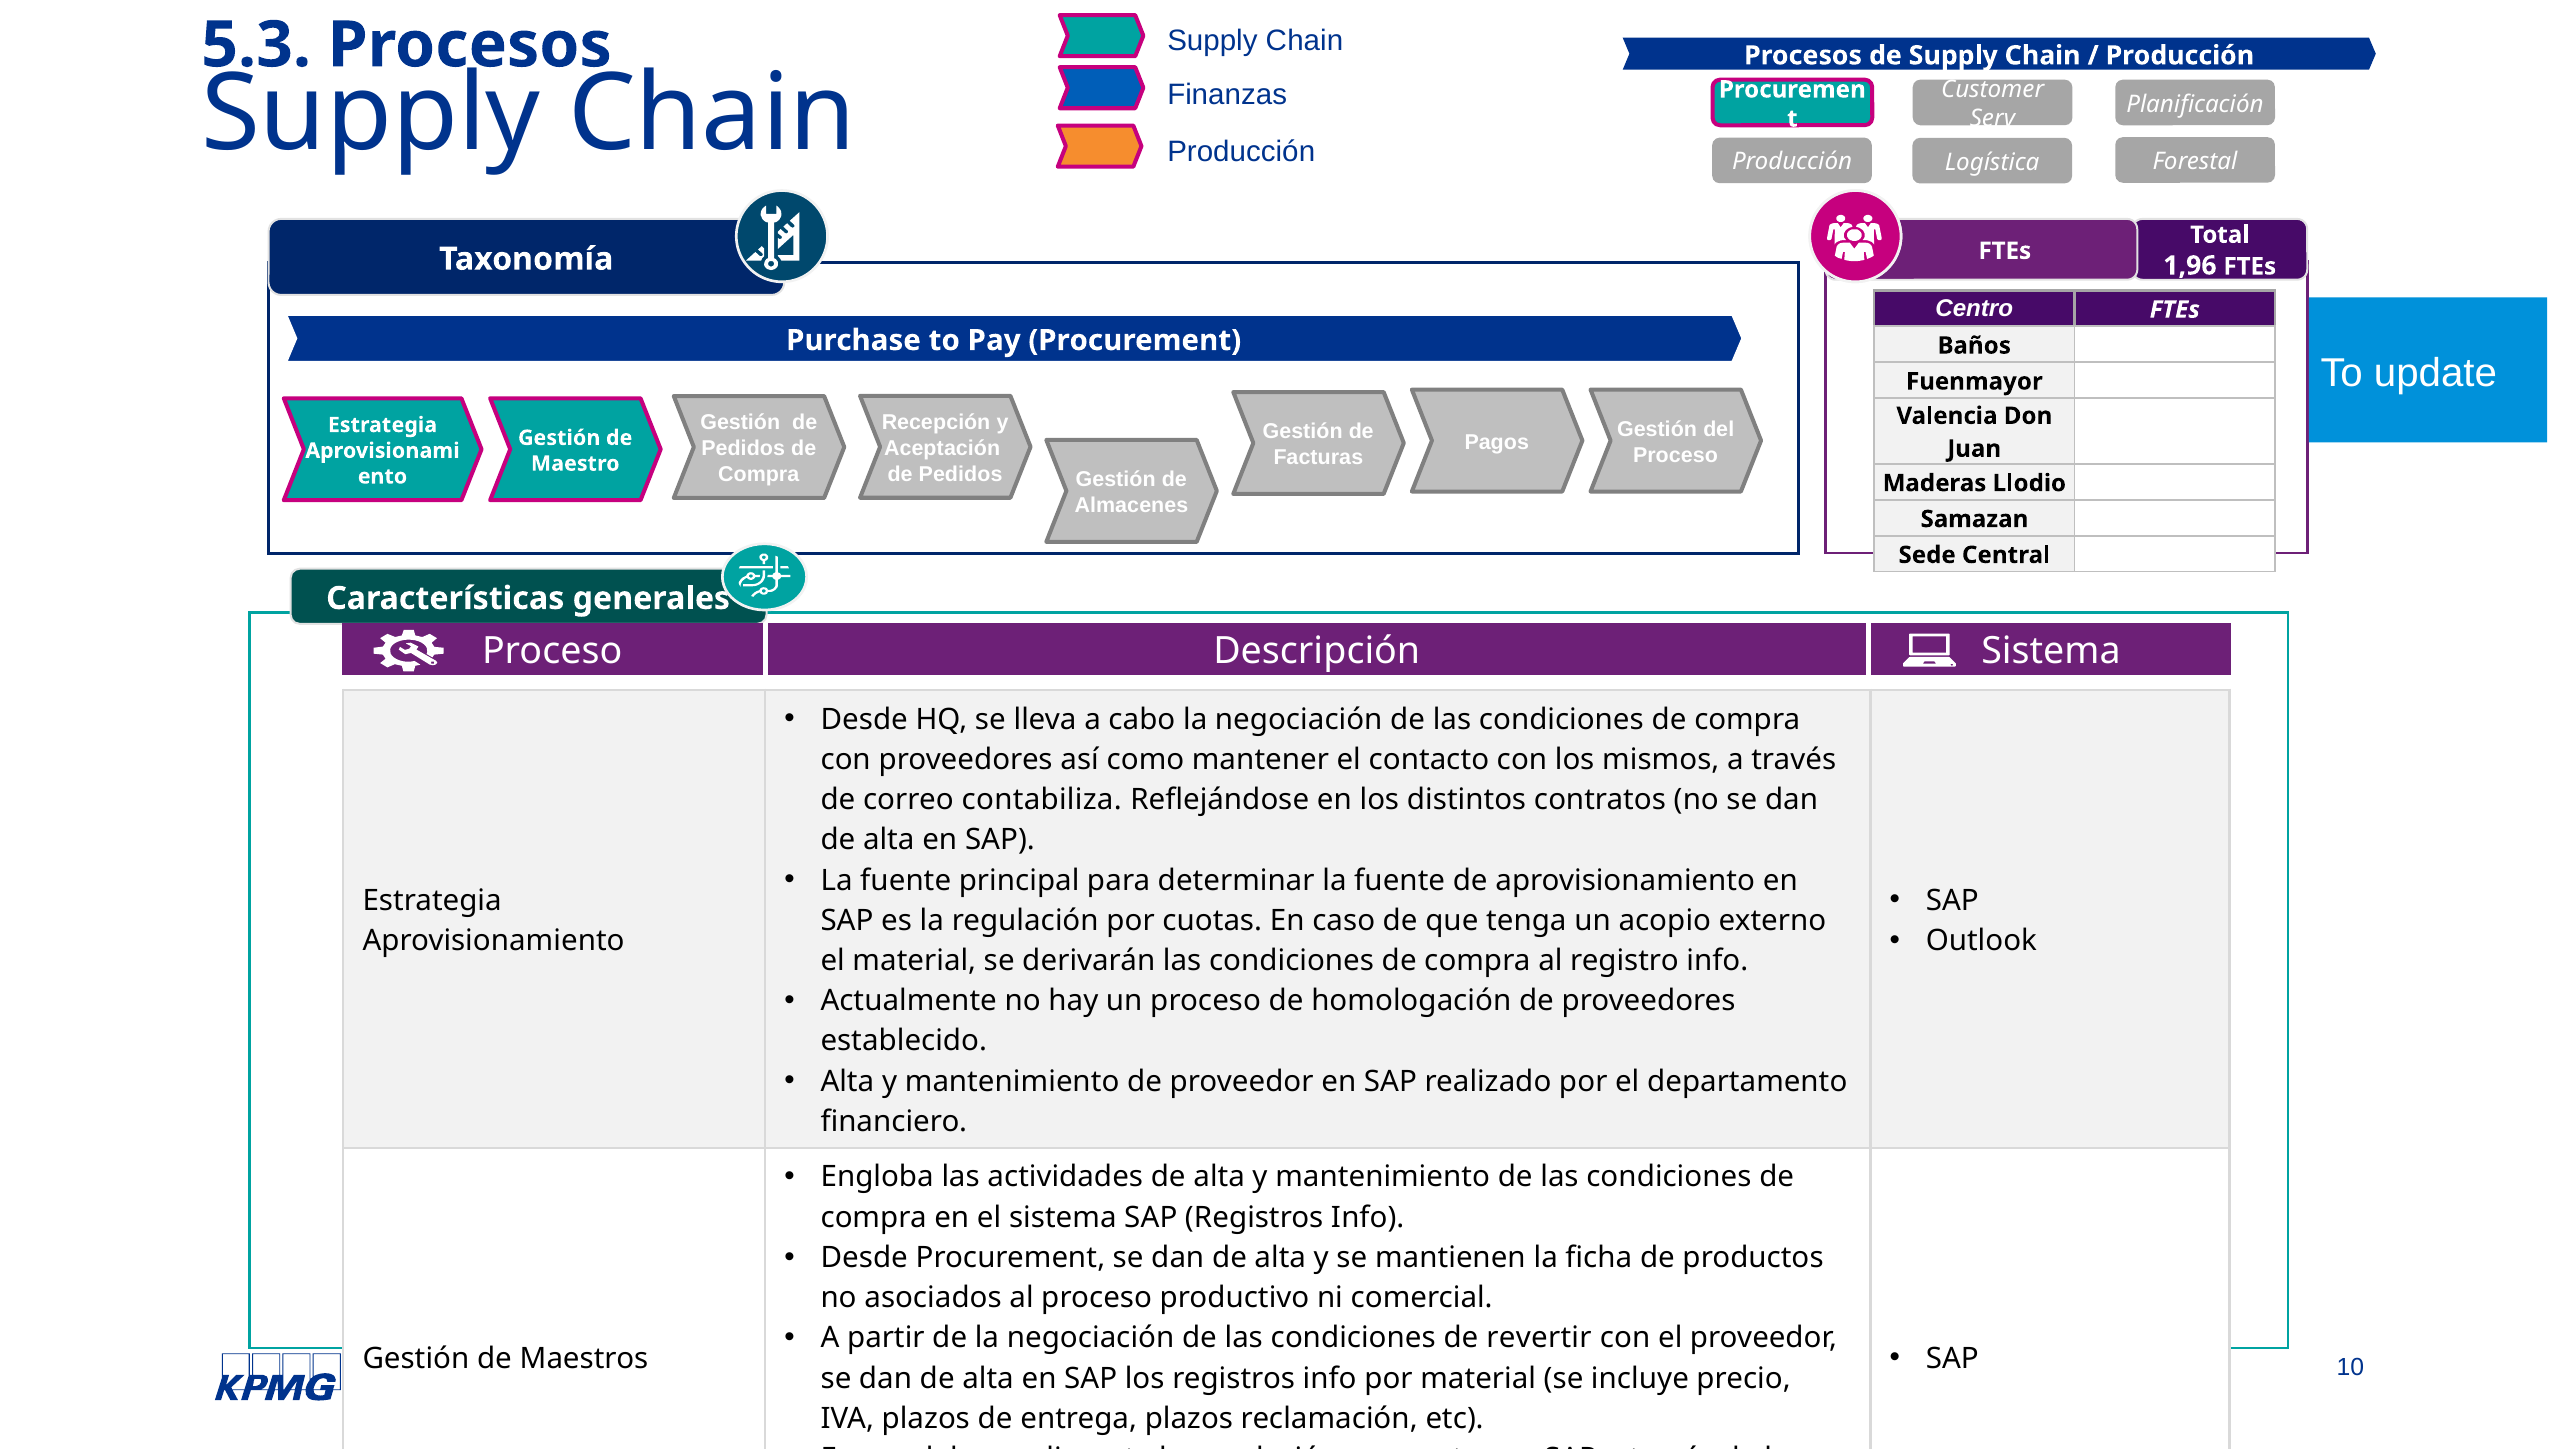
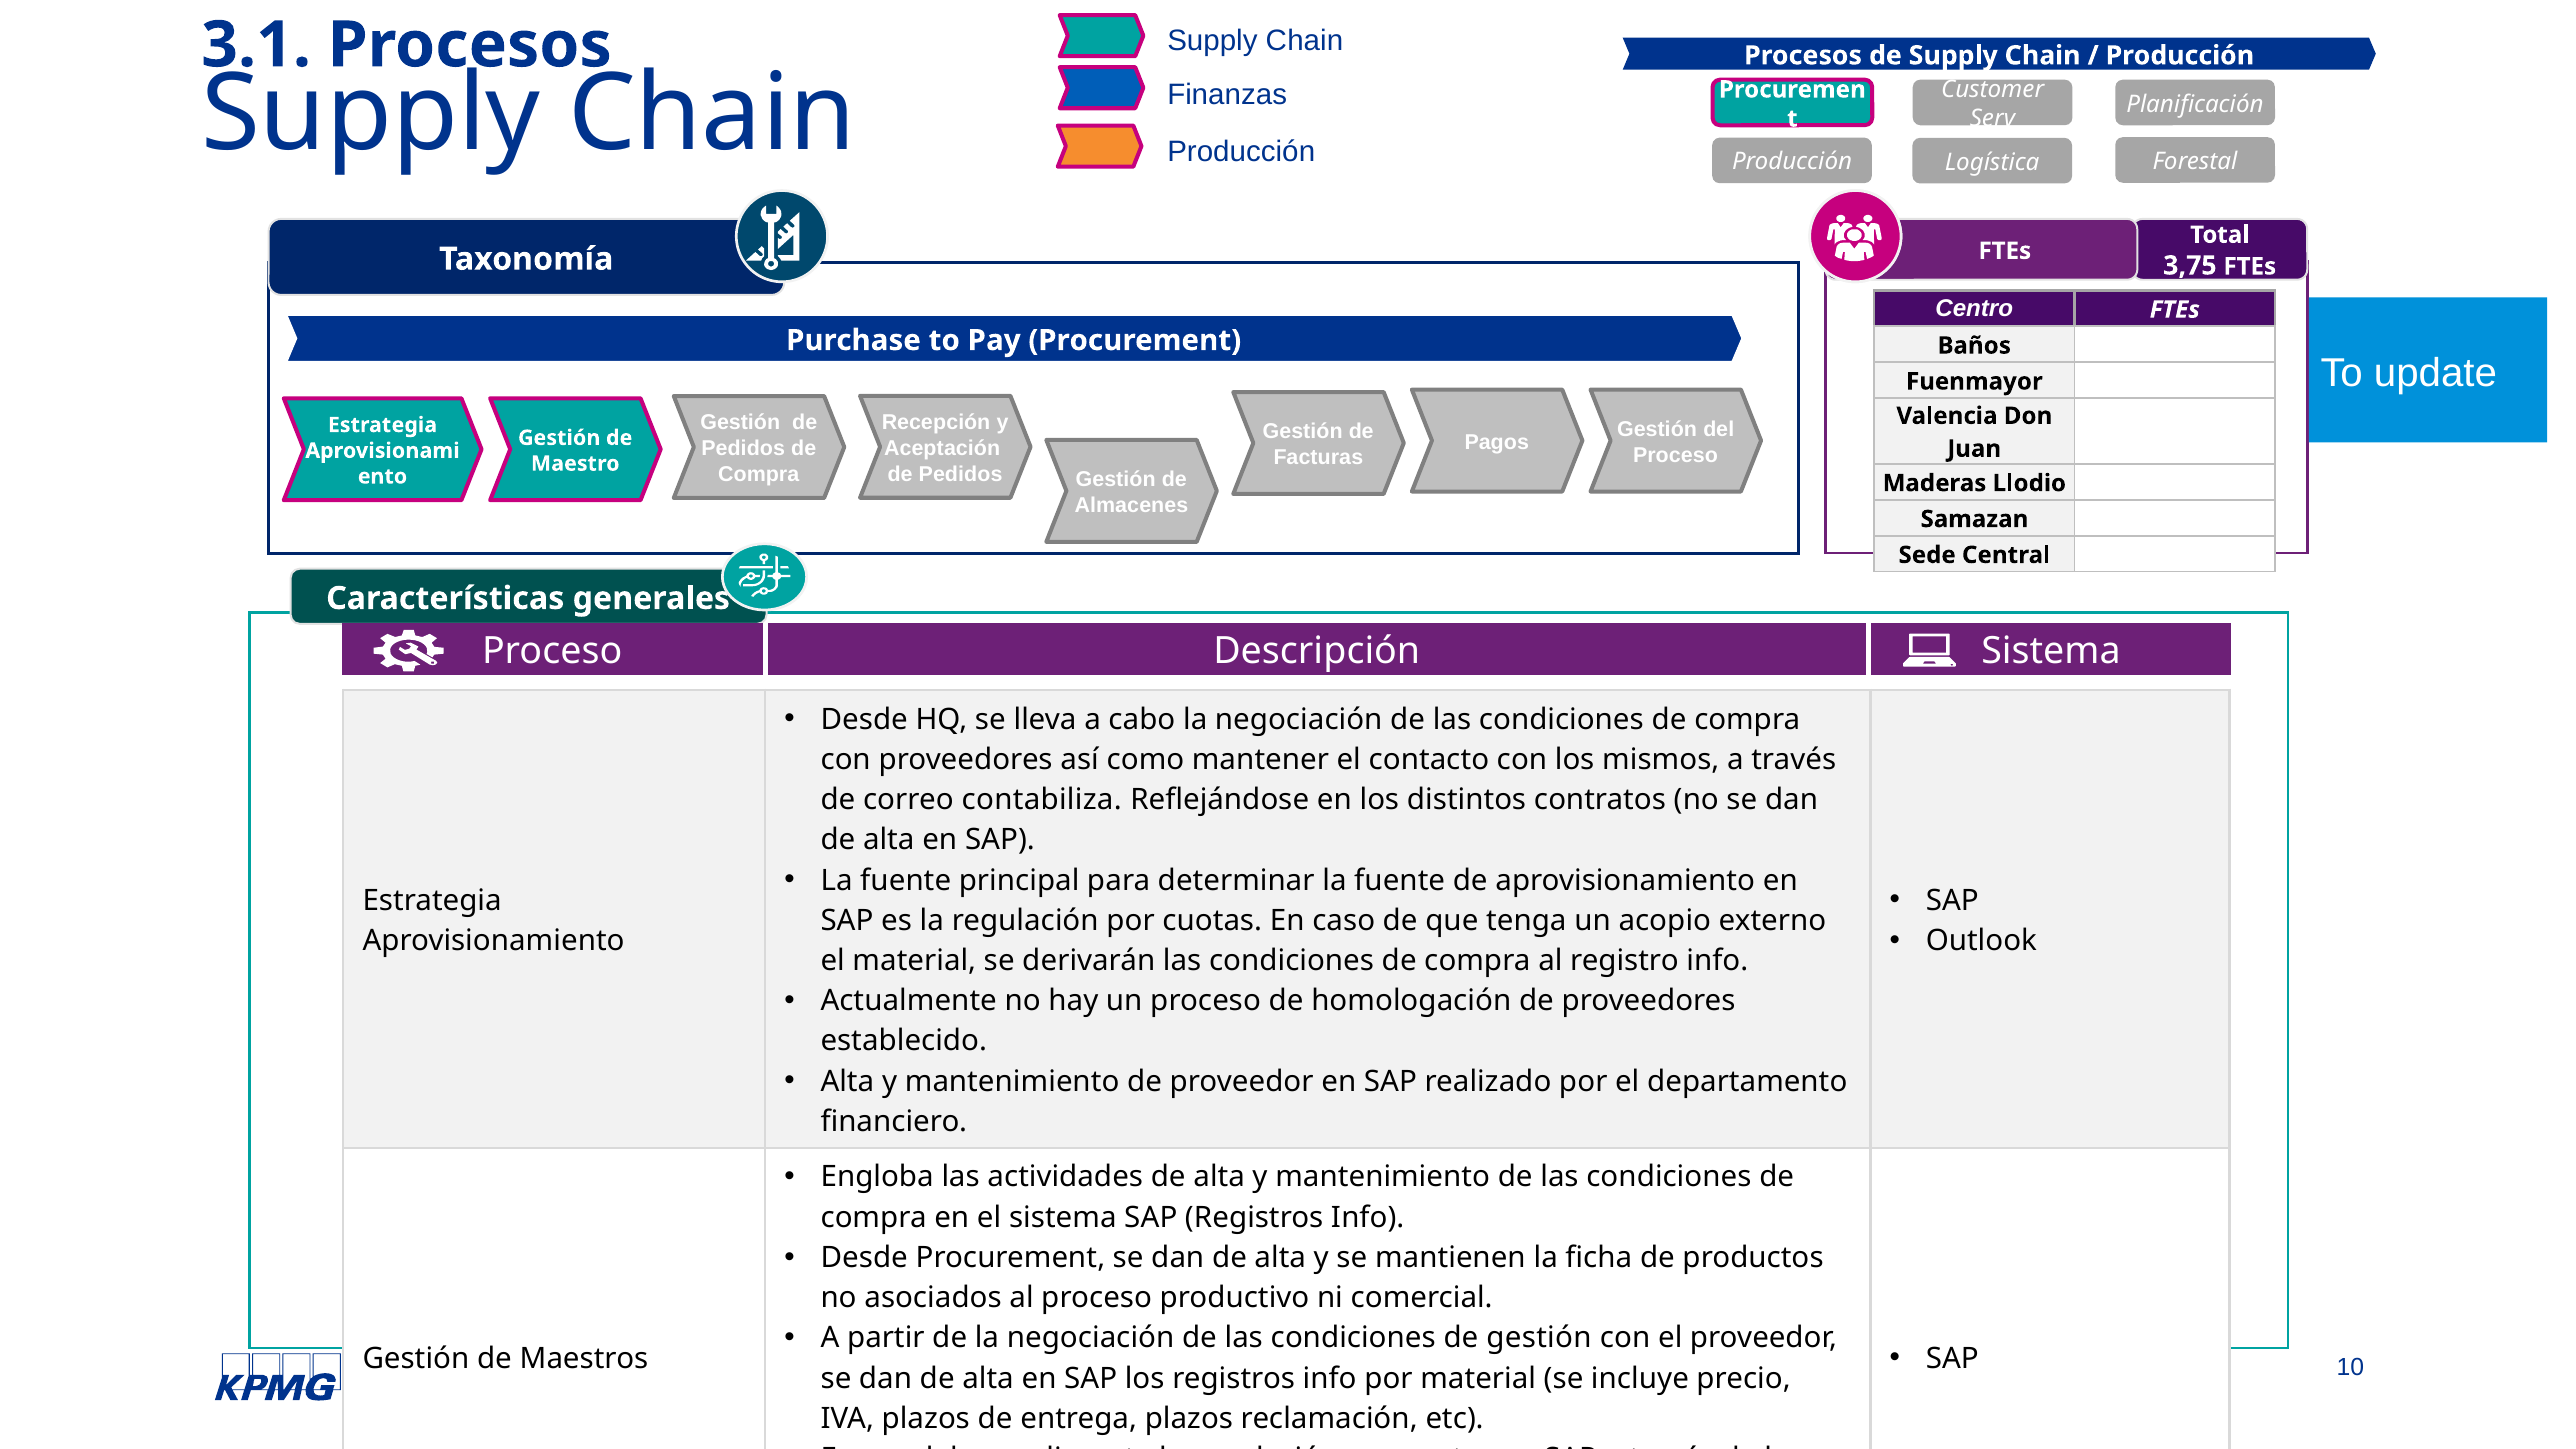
5.3: 5.3 -> 3.1
1,96: 1,96 -> 3,75
de revertir: revertir -> gestión
